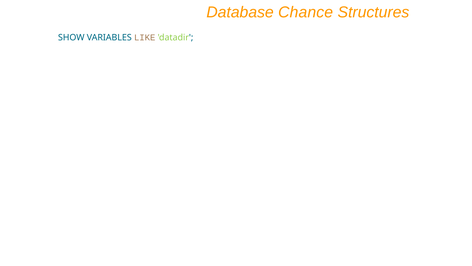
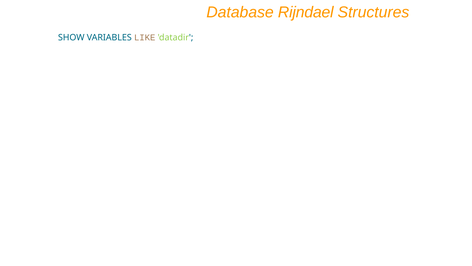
Chance: Chance -> Rijndael
